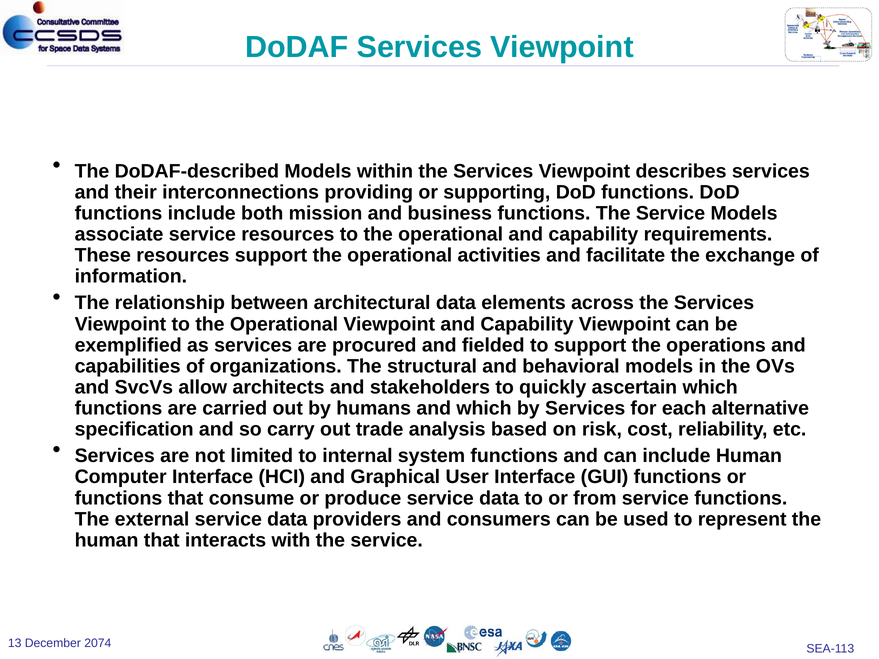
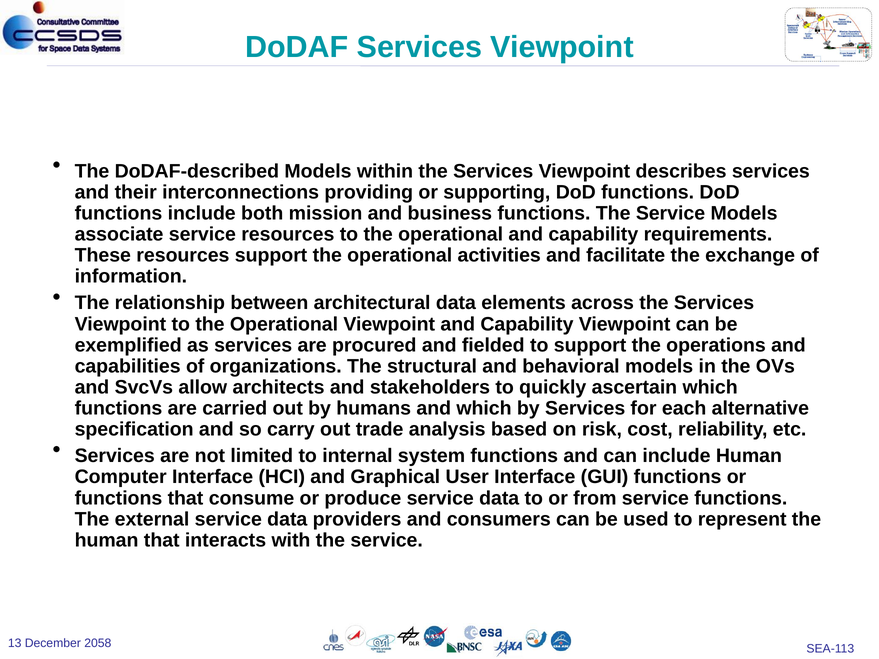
2074: 2074 -> 2058
